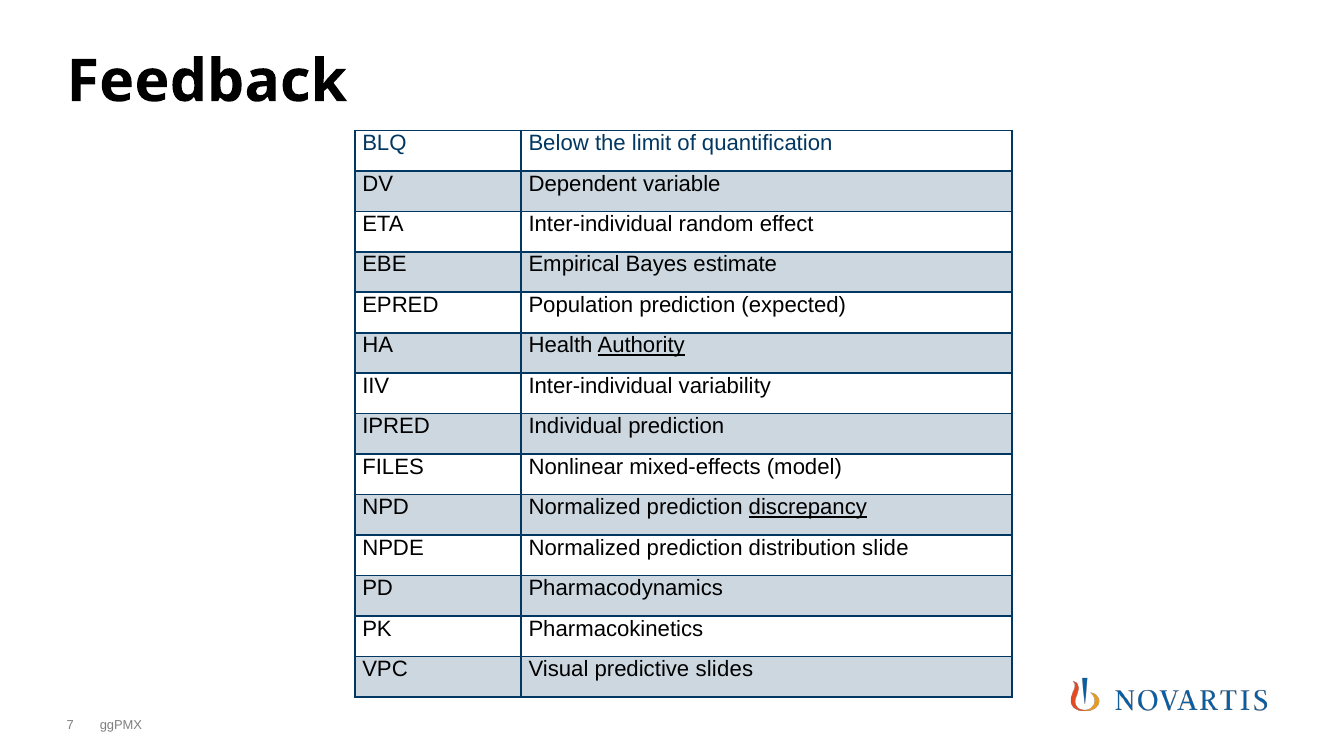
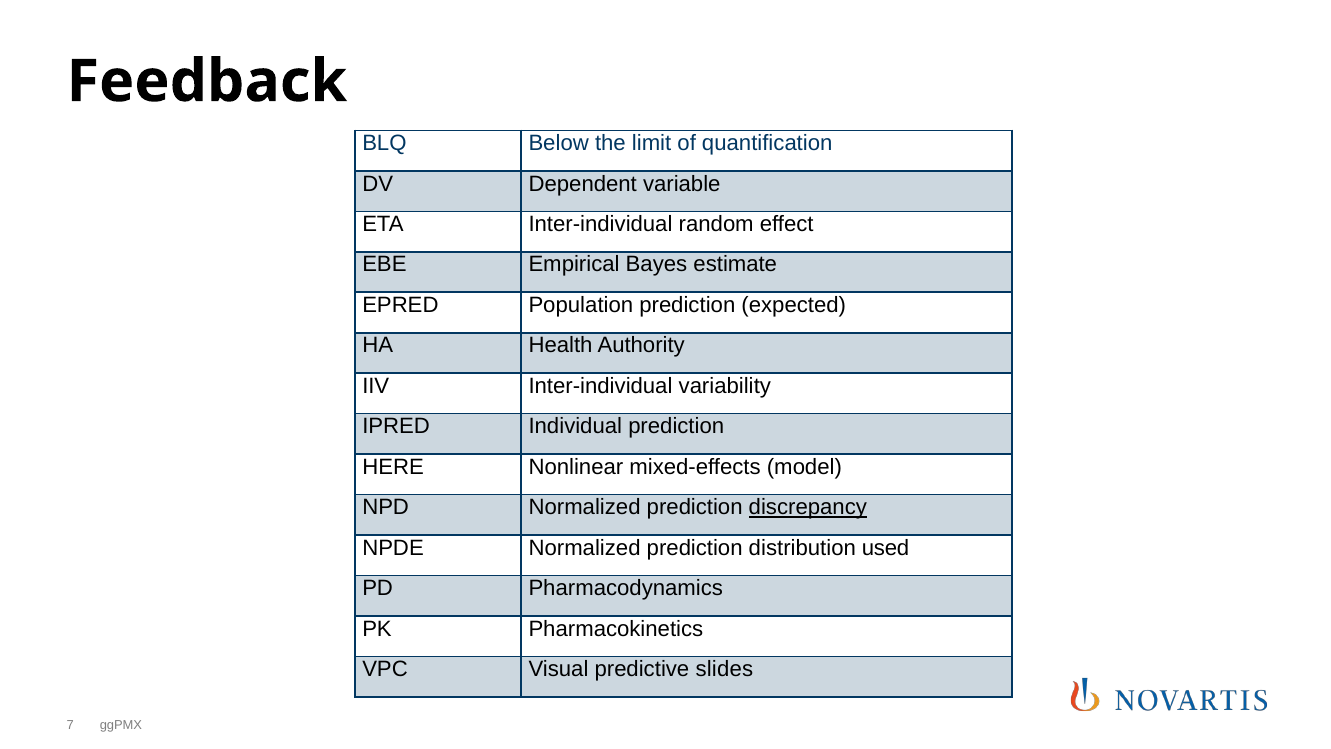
Authority underline: present -> none
FILES: FILES -> HERE
slide: slide -> used
